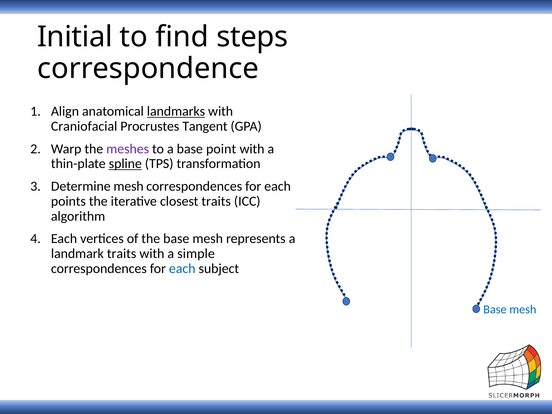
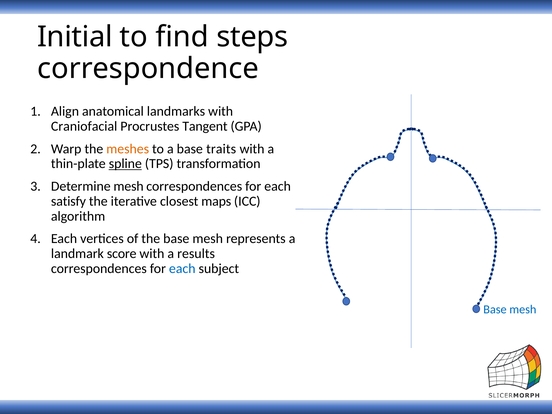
landmarks underline: present -> none
meshes colour: purple -> orange
point: point -> traits
points: points -> satisfy
closest traits: traits -> maps
landmark traits: traits -> score
simple: simple -> results
